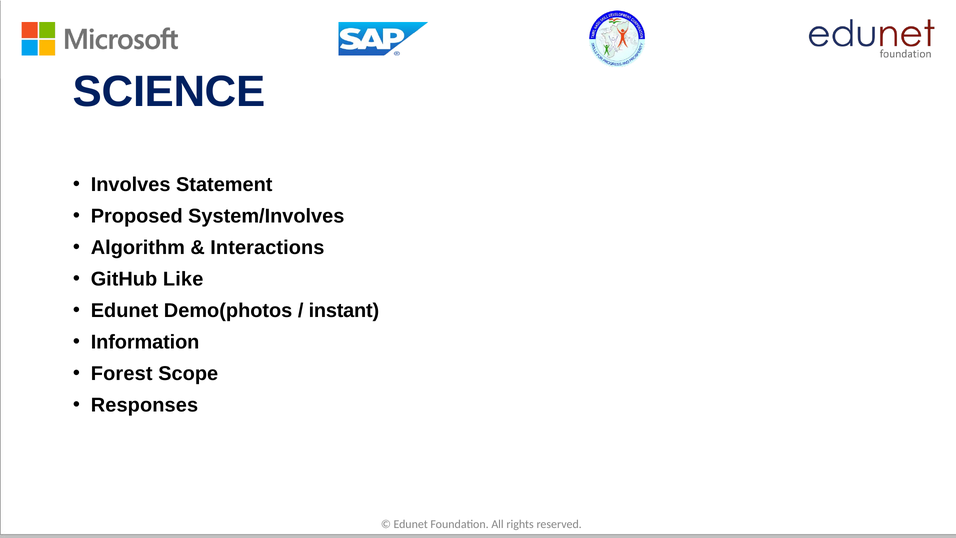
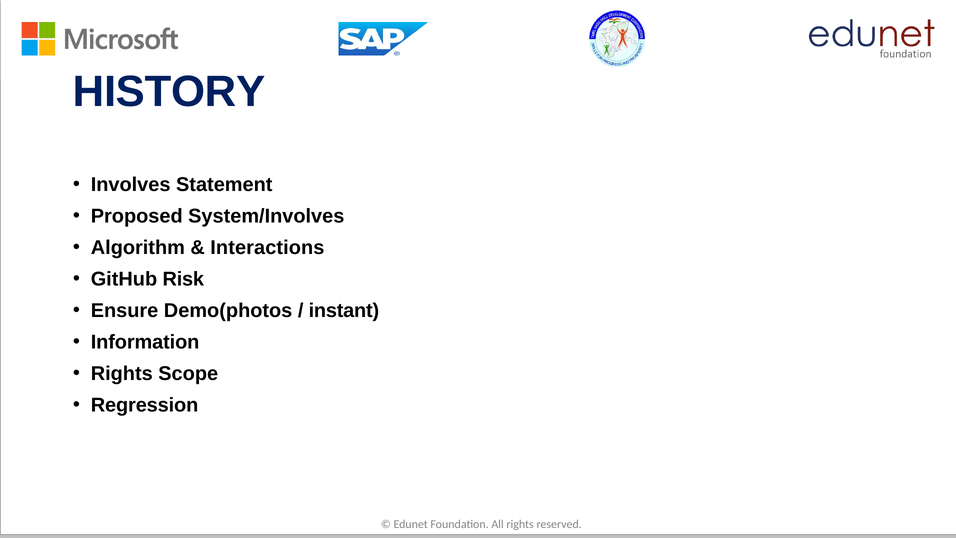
SCIENCE: SCIENCE -> HISTORY
Like: Like -> Risk
Edunet at (125, 311): Edunet -> Ensure
Forest at (122, 373): Forest -> Rights
Responses: Responses -> Regression
